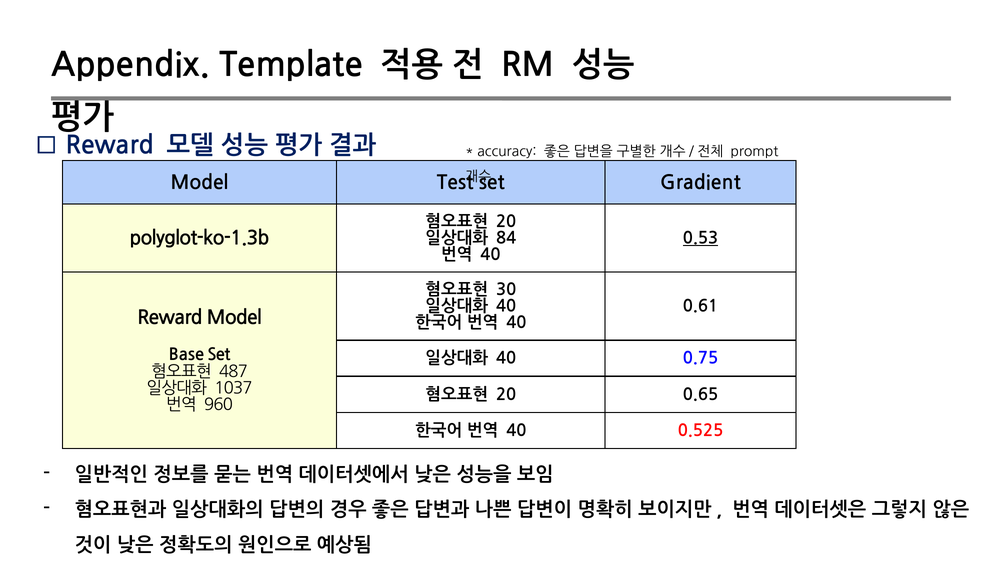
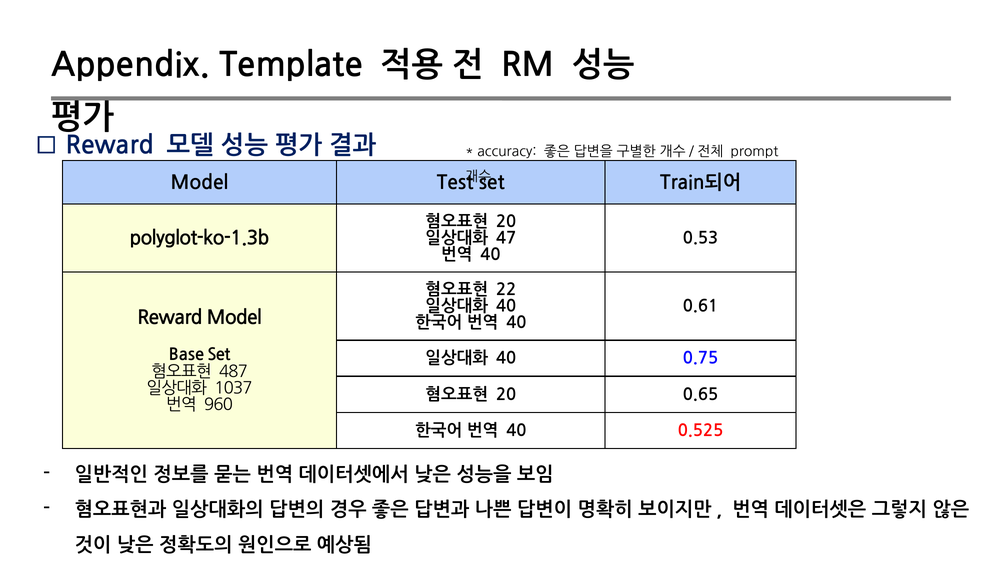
Gradient: Gradient -> Train되어
84: 84 -> 47
0.53 underline: present -> none
30: 30 -> 22
